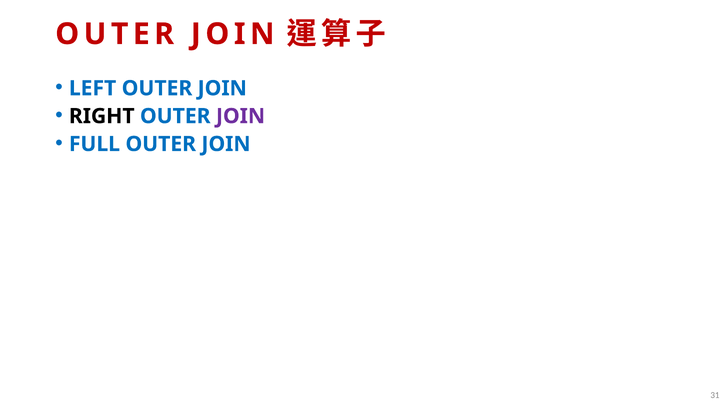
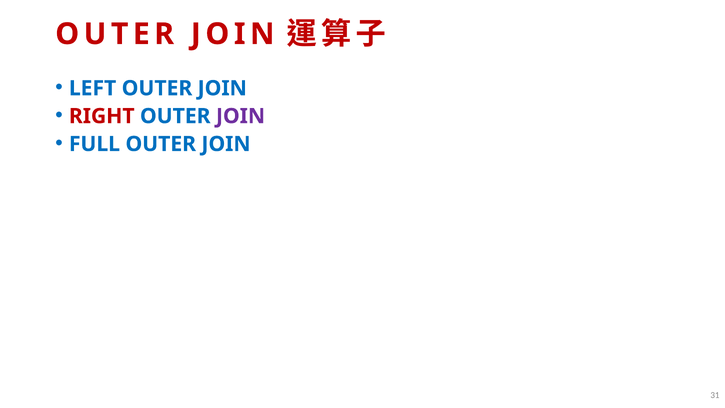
RIGHT colour: black -> red
